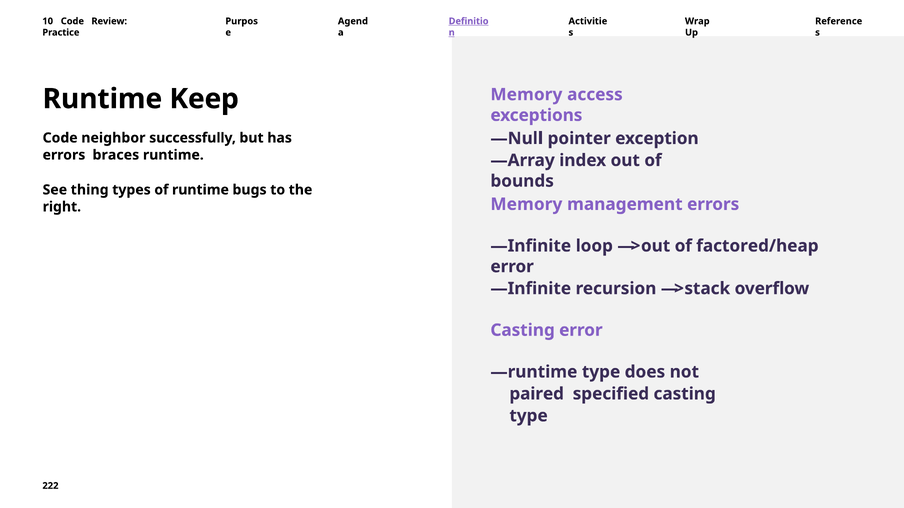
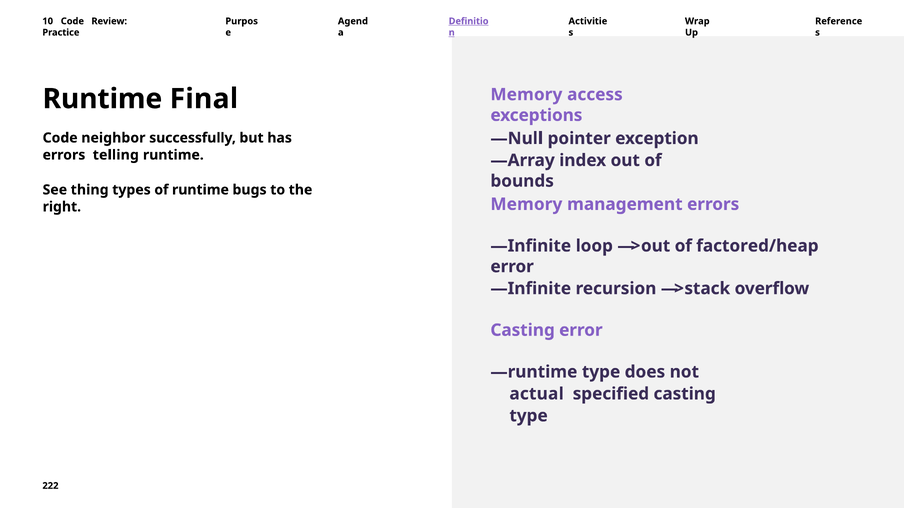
Keep: Keep -> Final
braces: braces -> telling
paired: paired -> actual
